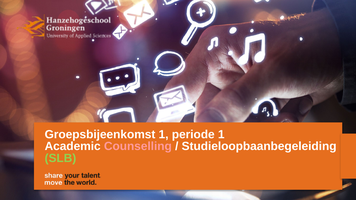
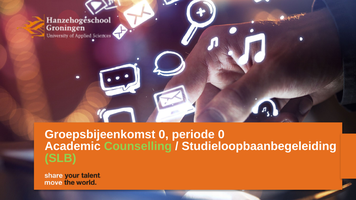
Groepsbijeenkomst 1: 1 -> 0
periode 1: 1 -> 0
Counselling colour: pink -> light green
